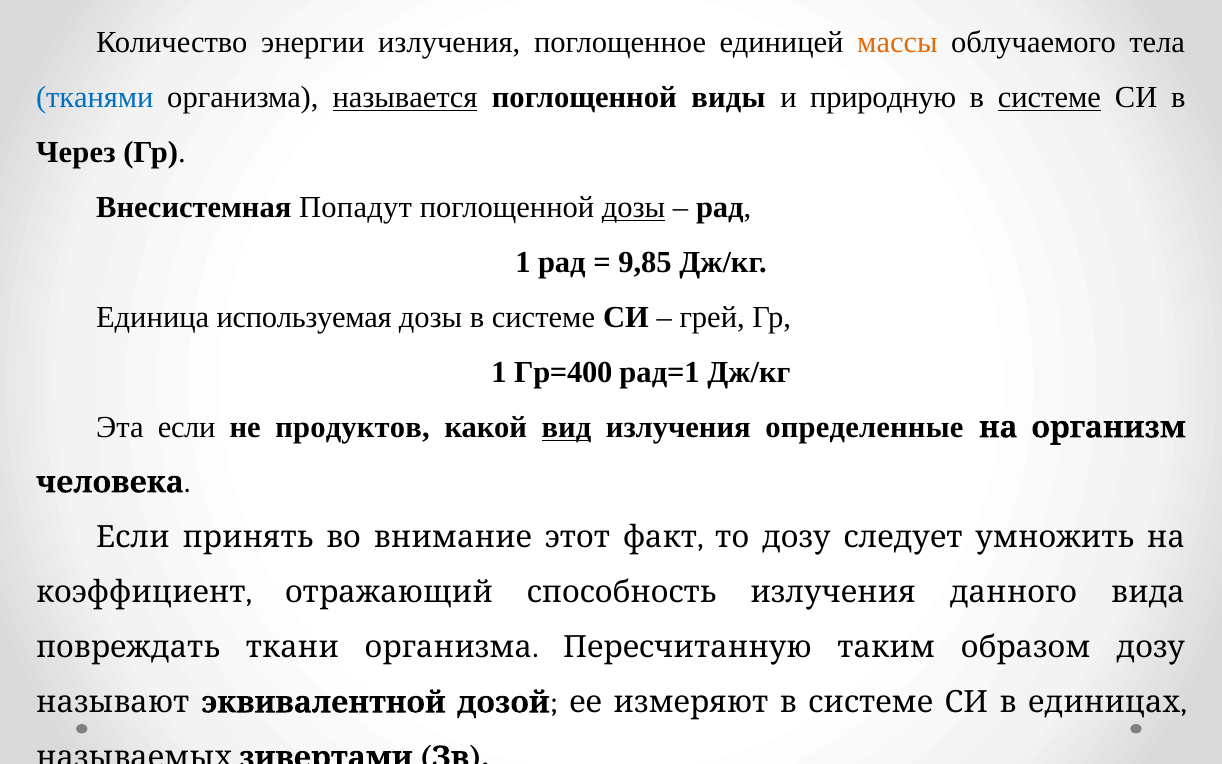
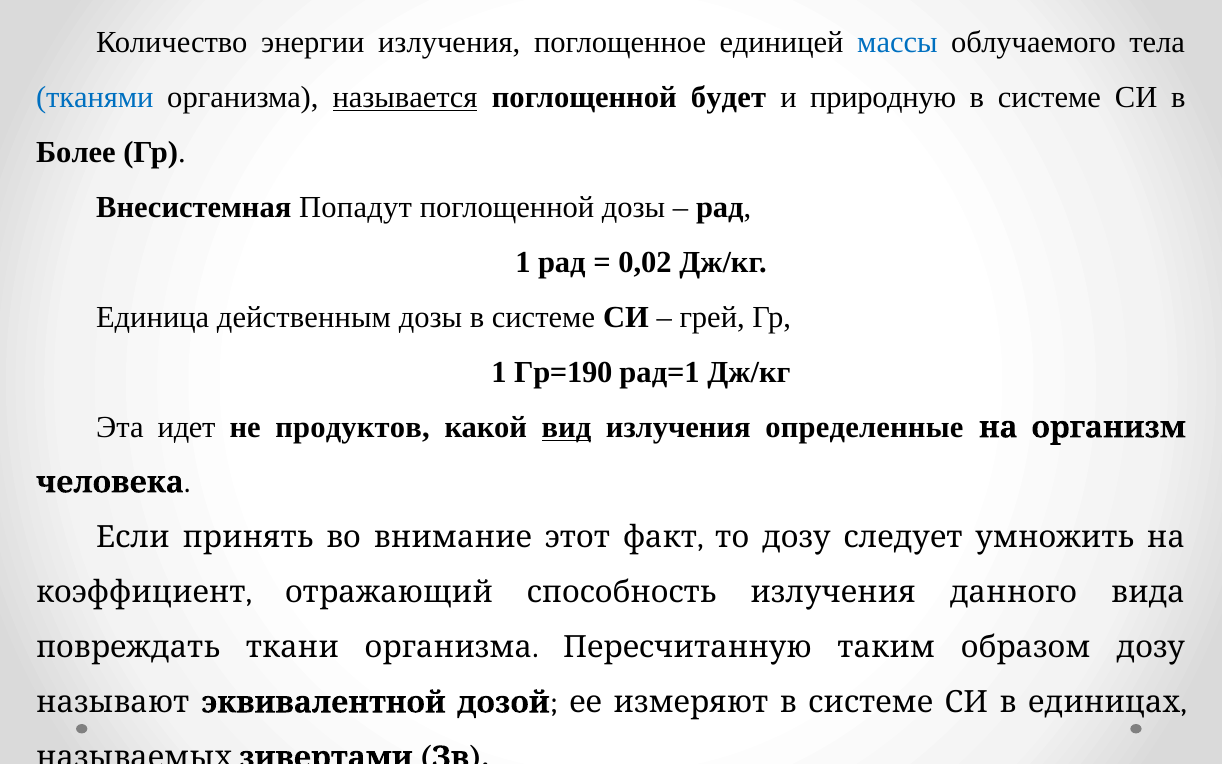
массы colour: orange -> blue
виды: виды -> будет
системе at (1049, 97) underline: present -> none
Через: Через -> Более
дозы at (634, 207) underline: present -> none
9,85: 9,85 -> 0,02
используемая: используемая -> действенным
Гр=400: Гр=400 -> Гр=190
Эта если: если -> идет
